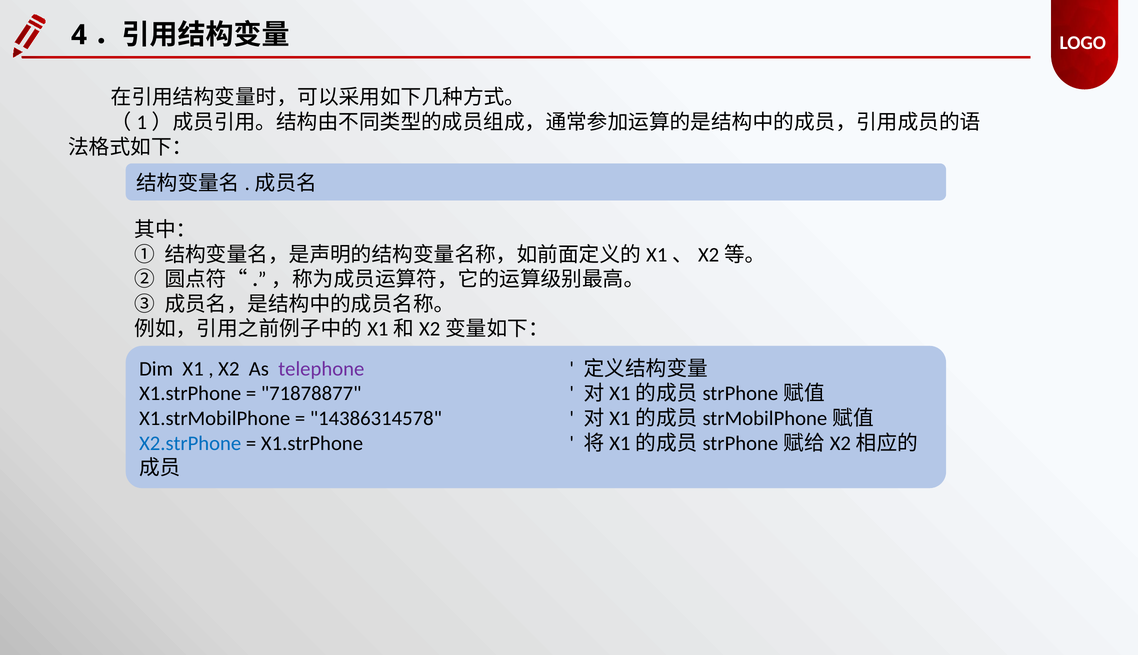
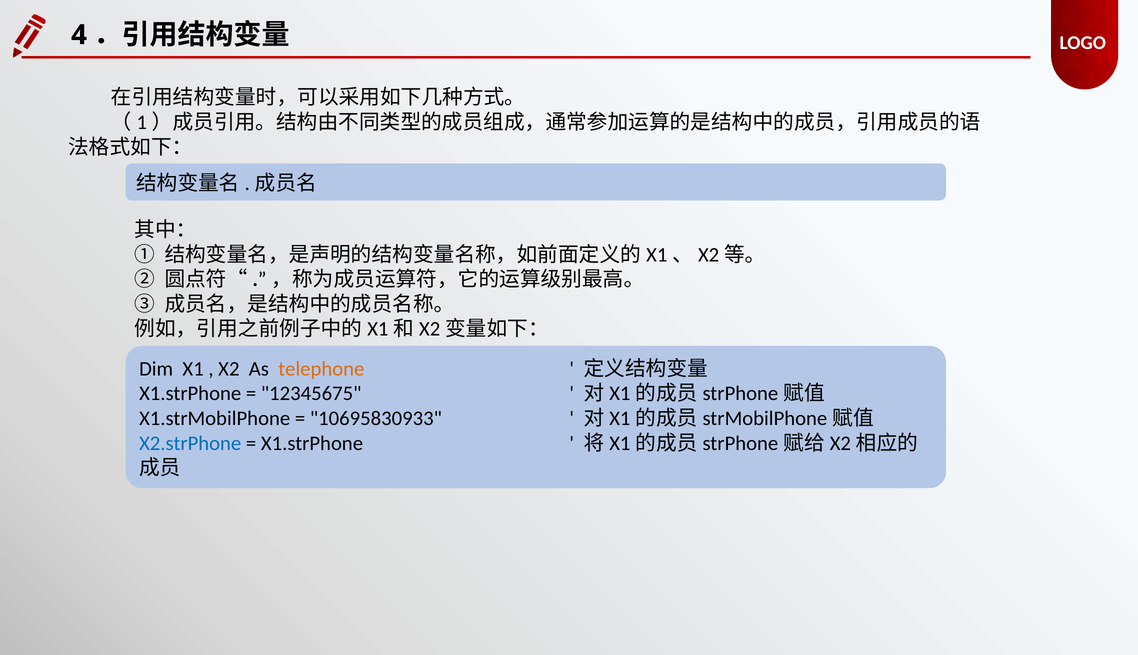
telephone colour: purple -> orange
71878877: 71878877 -> 12345675
14386314578: 14386314578 -> 10695830933
